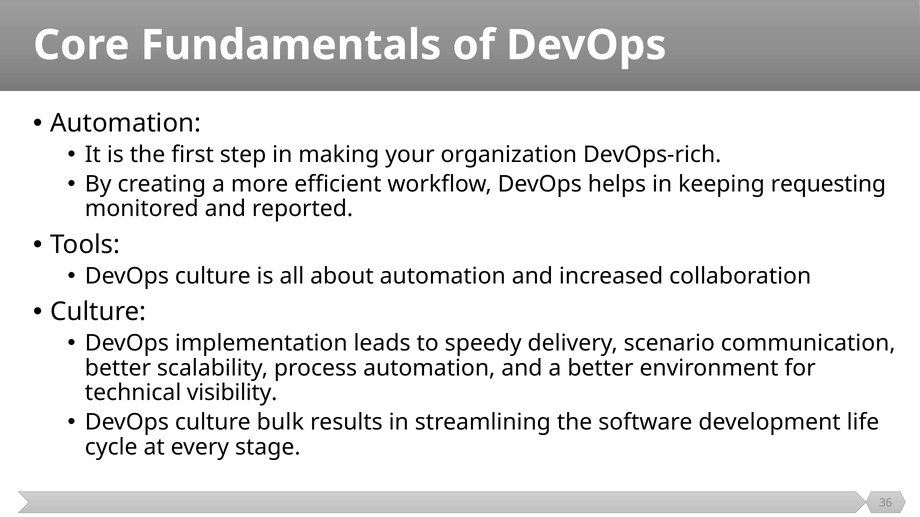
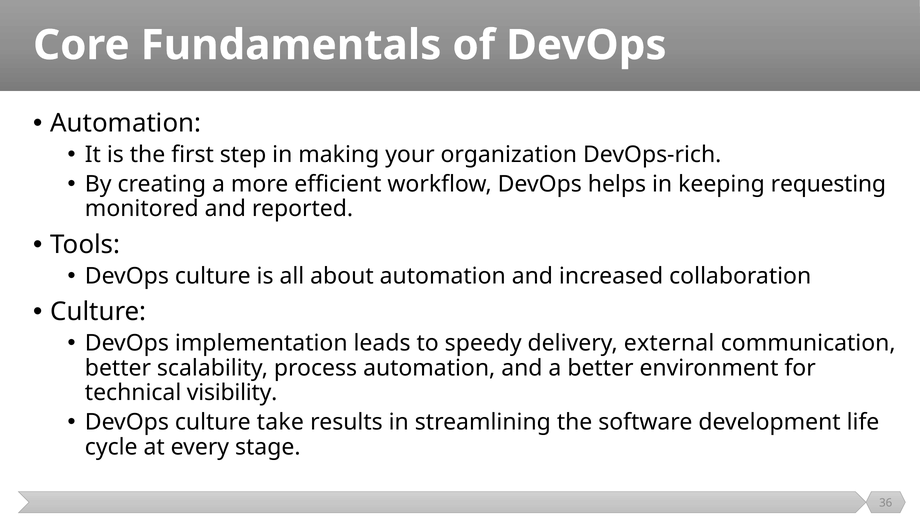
scenario: scenario -> external
bulk: bulk -> take
